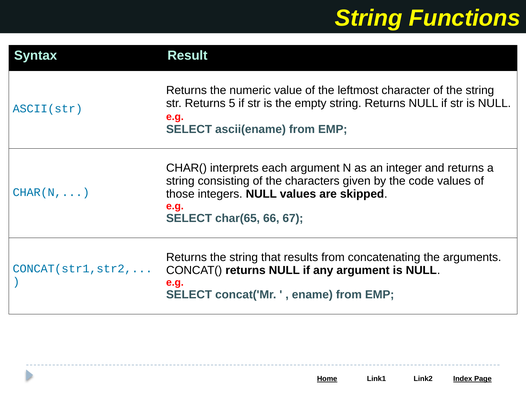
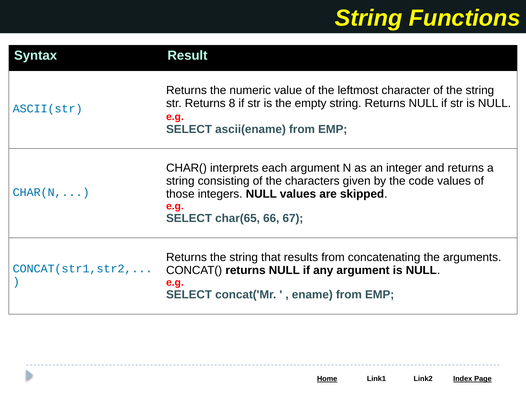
5: 5 -> 8
